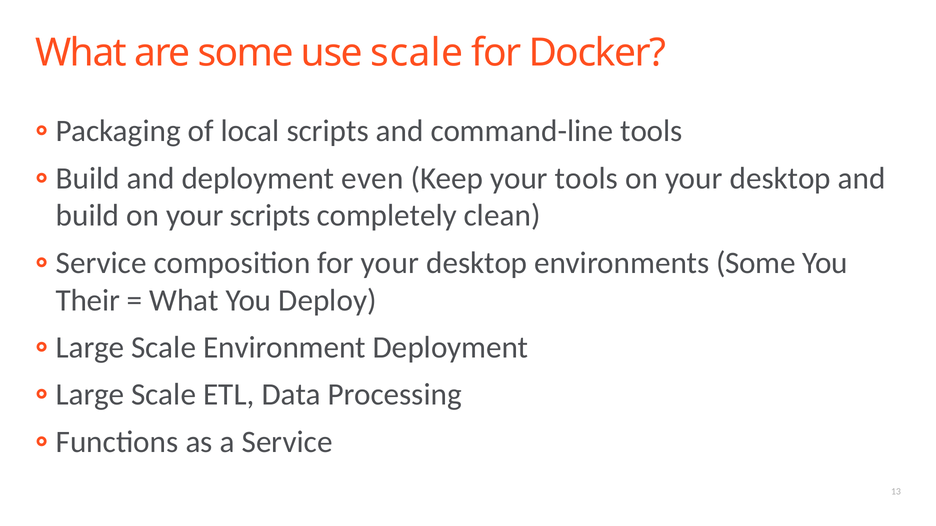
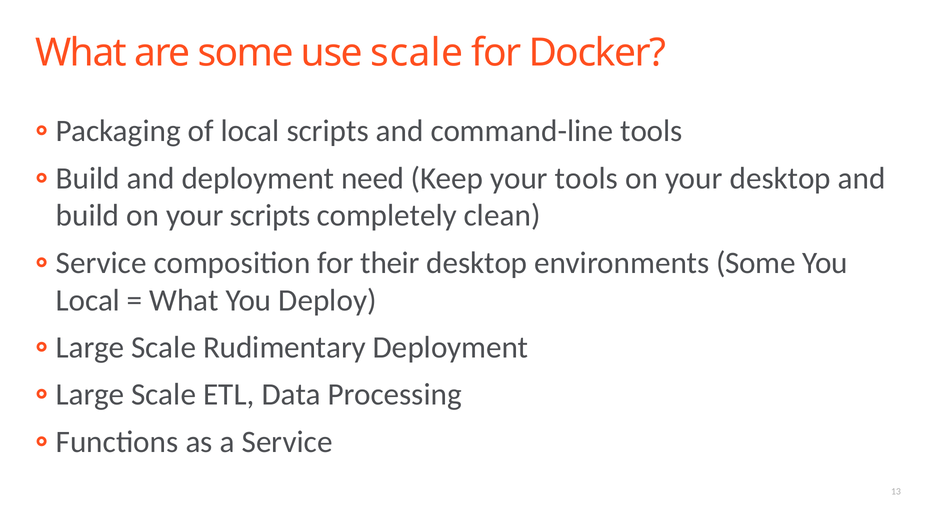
even: even -> need
for your: your -> their
Their at (88, 301): Their -> Local
Environment: Environment -> Rudimentary
